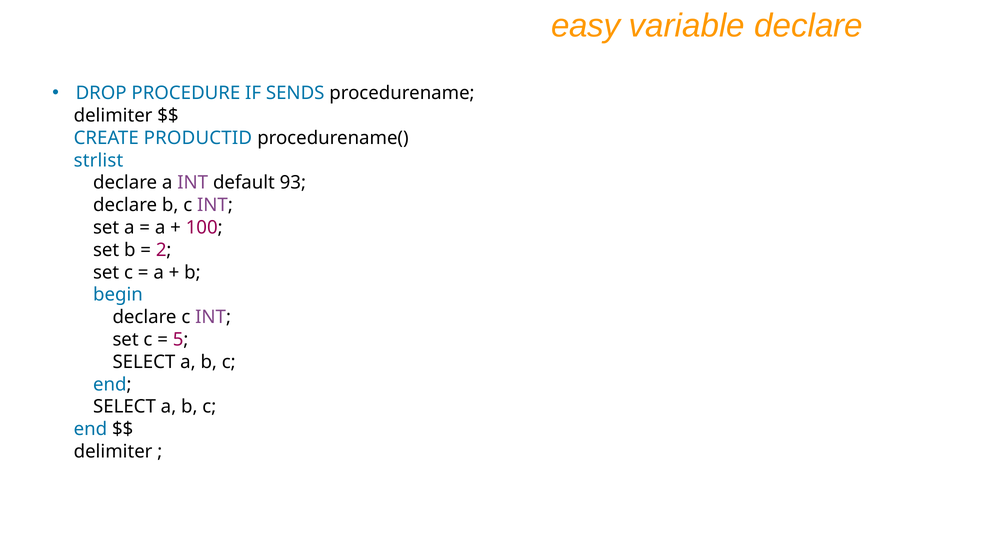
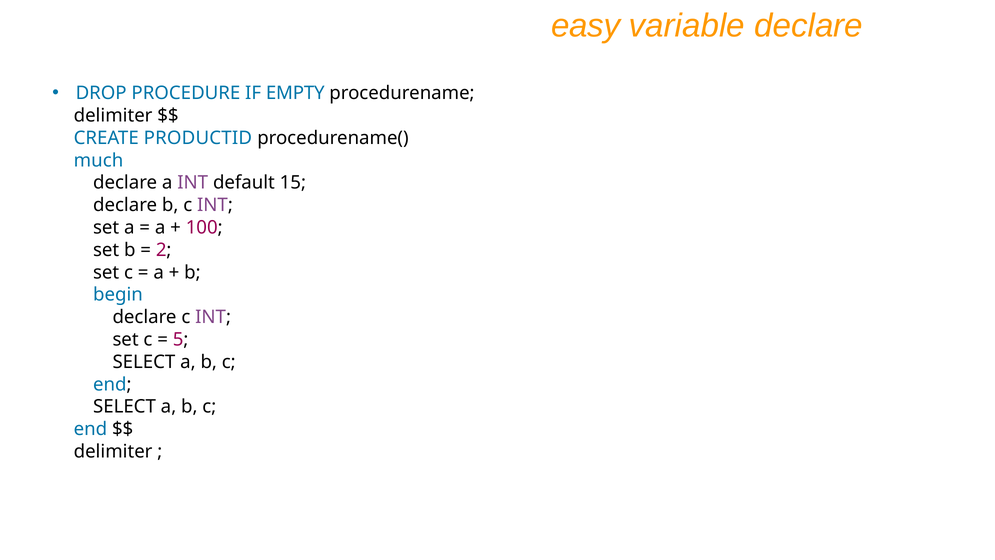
SENDS: SENDS -> EMPTY
strlist: strlist -> much
93: 93 -> 15
